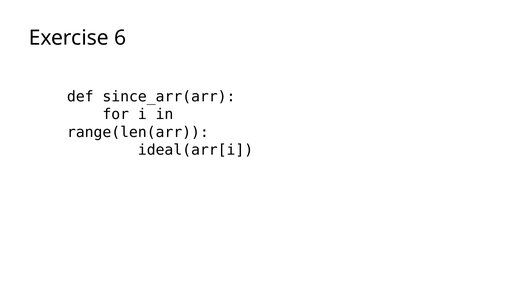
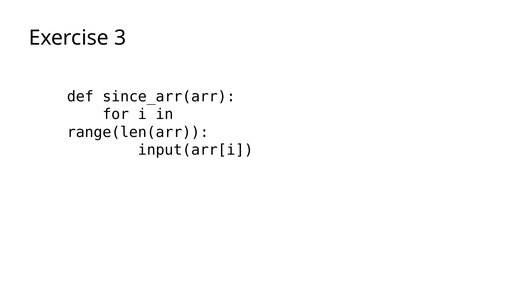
6: 6 -> 3
ideal(arr[i: ideal(arr[i -> input(arr[i
